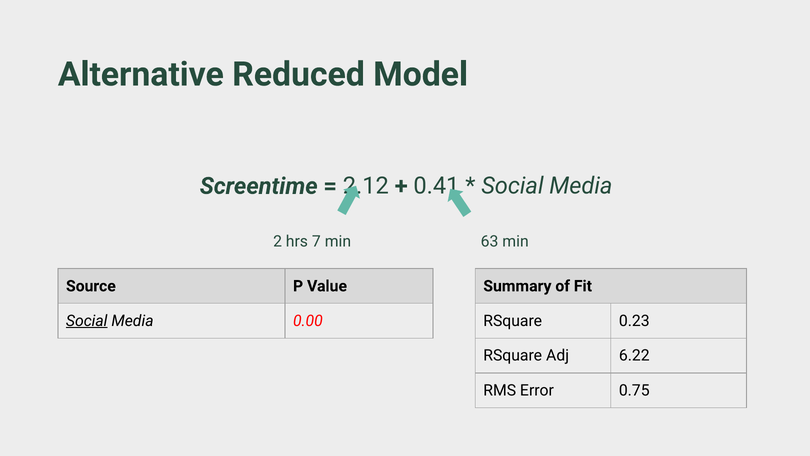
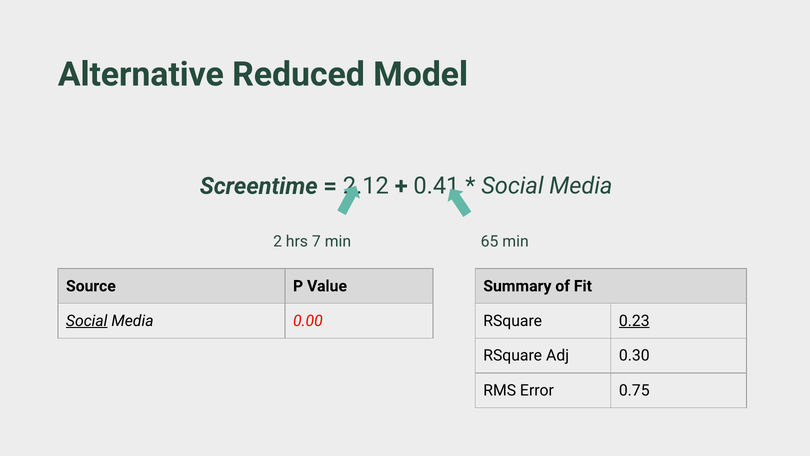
63: 63 -> 65
0.23 underline: none -> present
6.22: 6.22 -> 0.30
